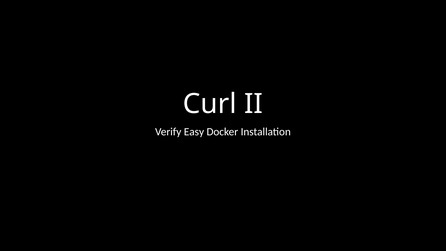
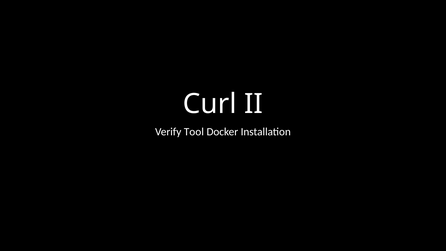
Easy: Easy -> Tool
